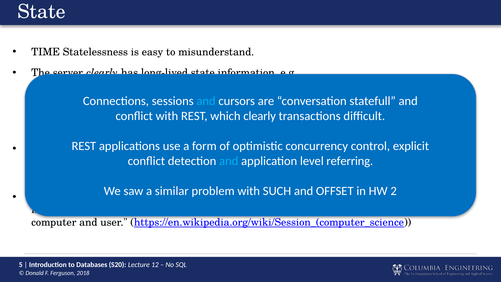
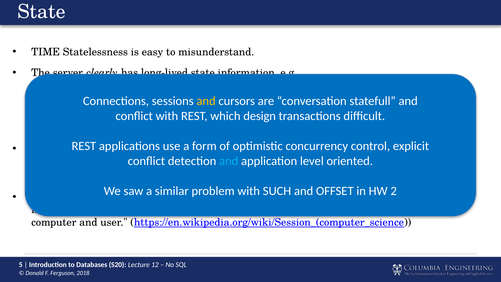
and at (206, 101) colour: light blue -> yellow
clearly at (260, 116): clearly -> design
referring: referring -> oriented
